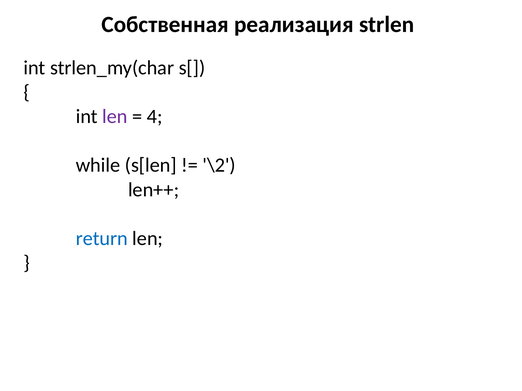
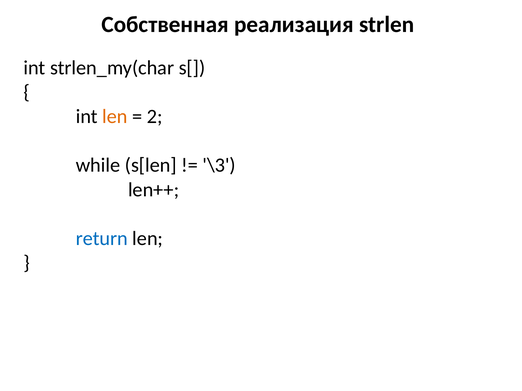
len at (115, 117) colour: purple -> orange
4: 4 -> 2
\2: \2 -> \3
